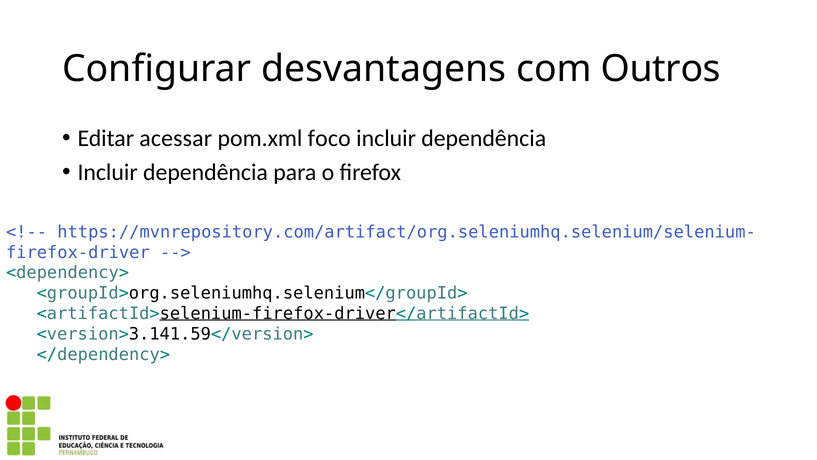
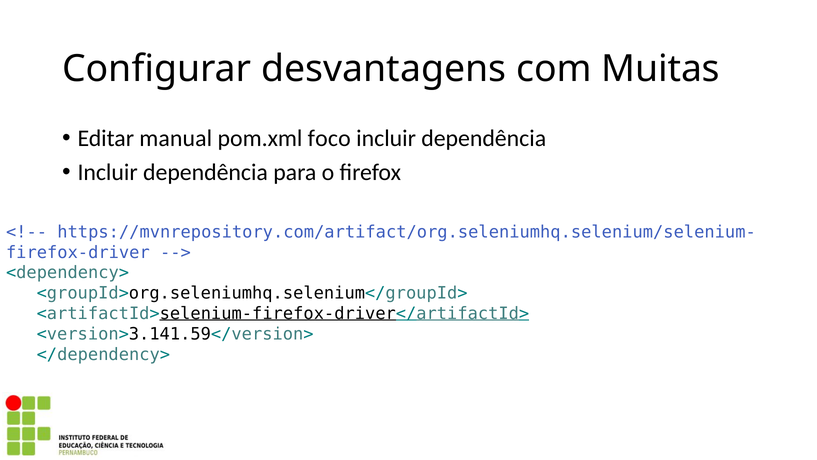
Outros: Outros -> Muitas
acessar: acessar -> manual
